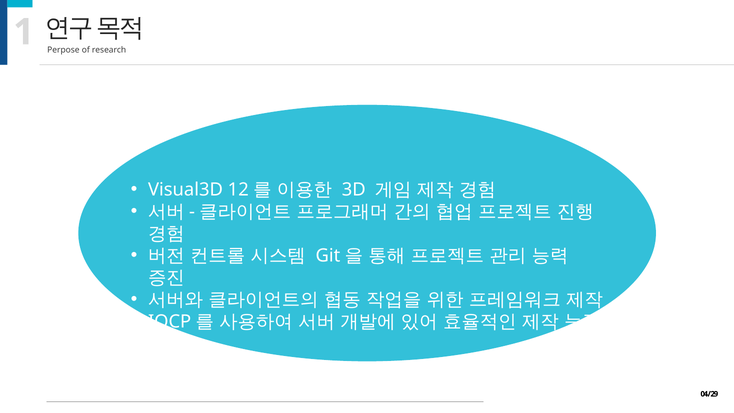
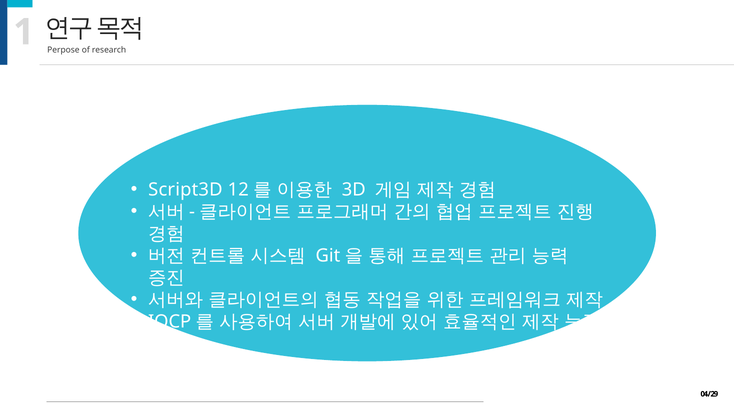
Visual3D: Visual3D -> Script3D
